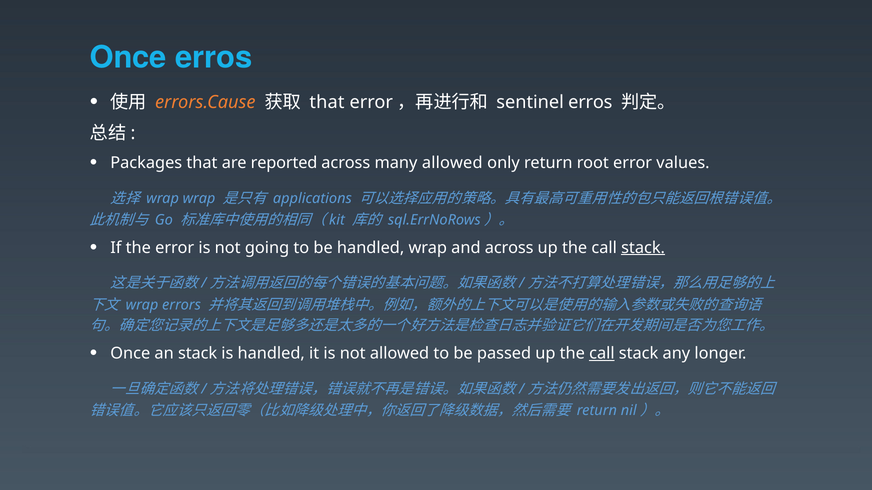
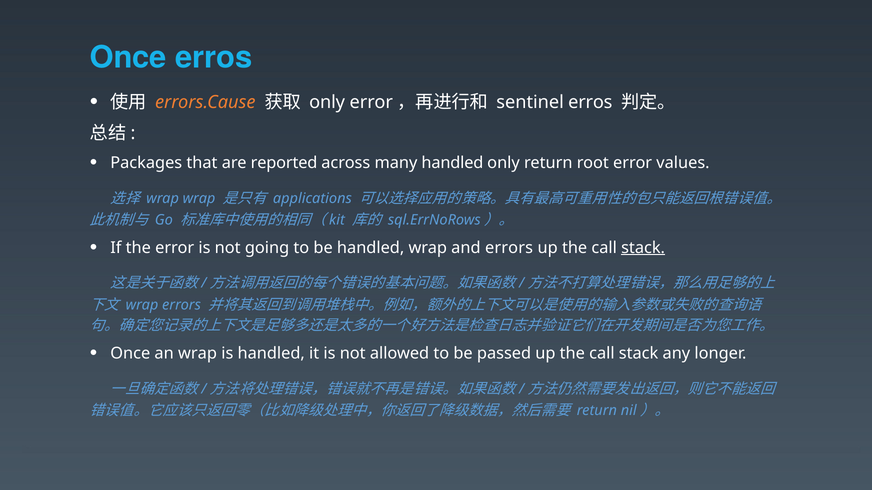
that at (327, 103): that -> only
many allowed: allowed -> handled
and across: across -> errors
an stack: stack -> wrap
call at (602, 354) underline: present -> none
